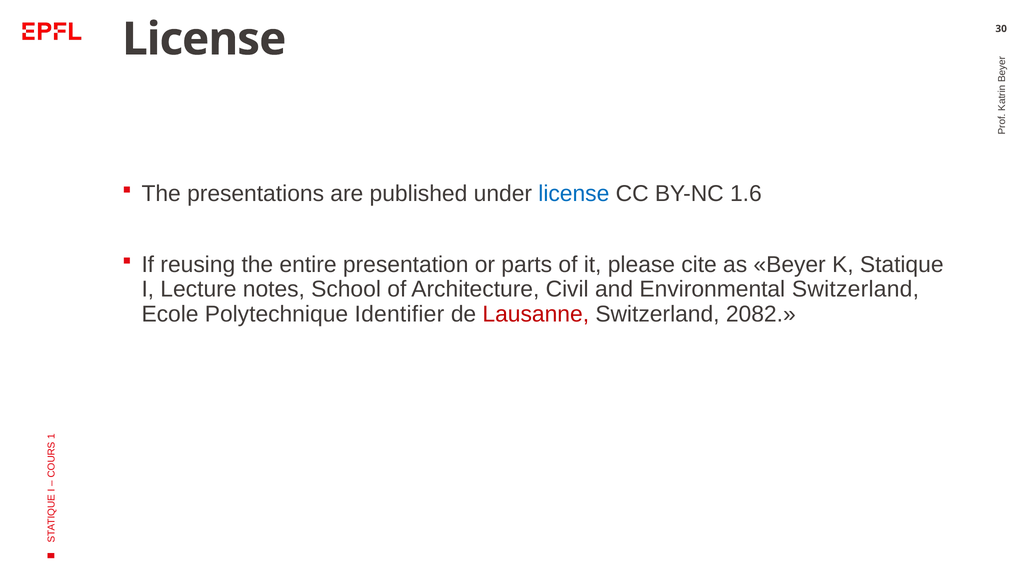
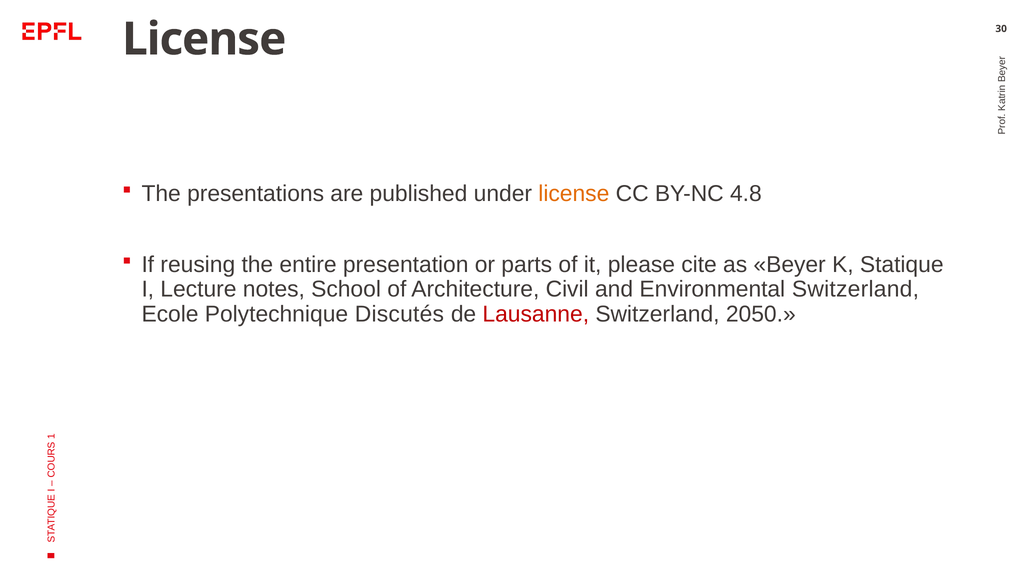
license at (574, 194) colour: blue -> orange
1.6: 1.6 -> 4.8
Identifier: Identifier -> Discutés
2082: 2082 -> 2050
